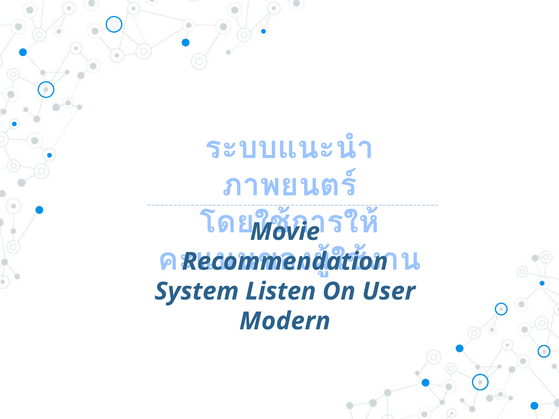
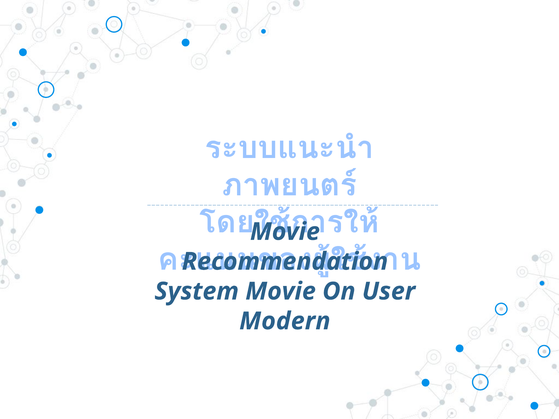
System Listen: Listen -> Movie
